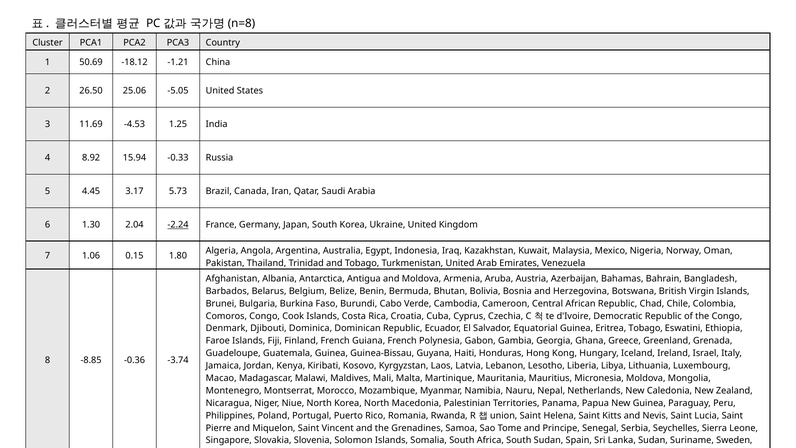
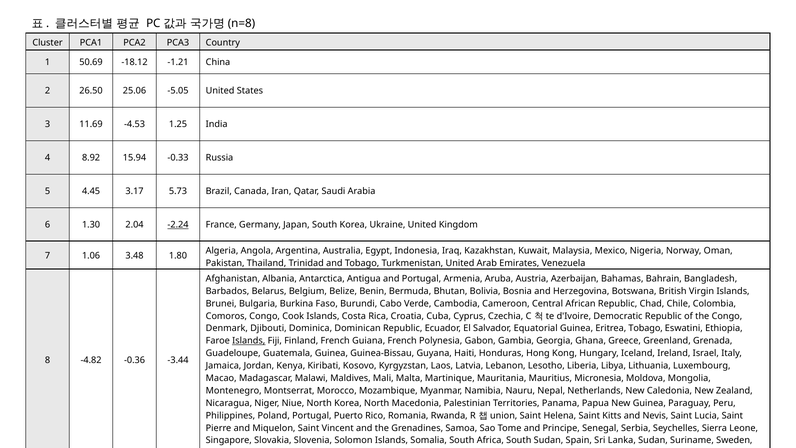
0.15: 0.15 -> 3.48
and Moldova: Moldova -> Portugal
Islands at (249, 341) underline: none -> present
-8.85: -8.85 -> -4.82
-3.74: -3.74 -> -3.44
